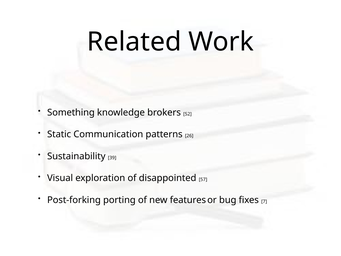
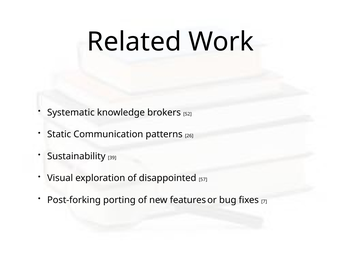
Something: Something -> Systematic
